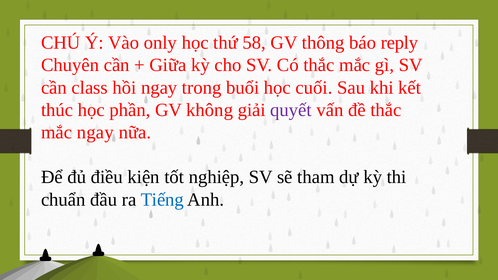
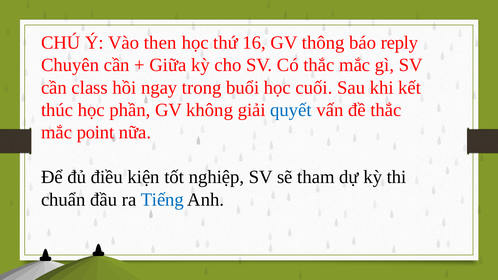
only: only -> then
58: 58 -> 16
quyết colour: purple -> blue
mắc ngay: ngay -> point
